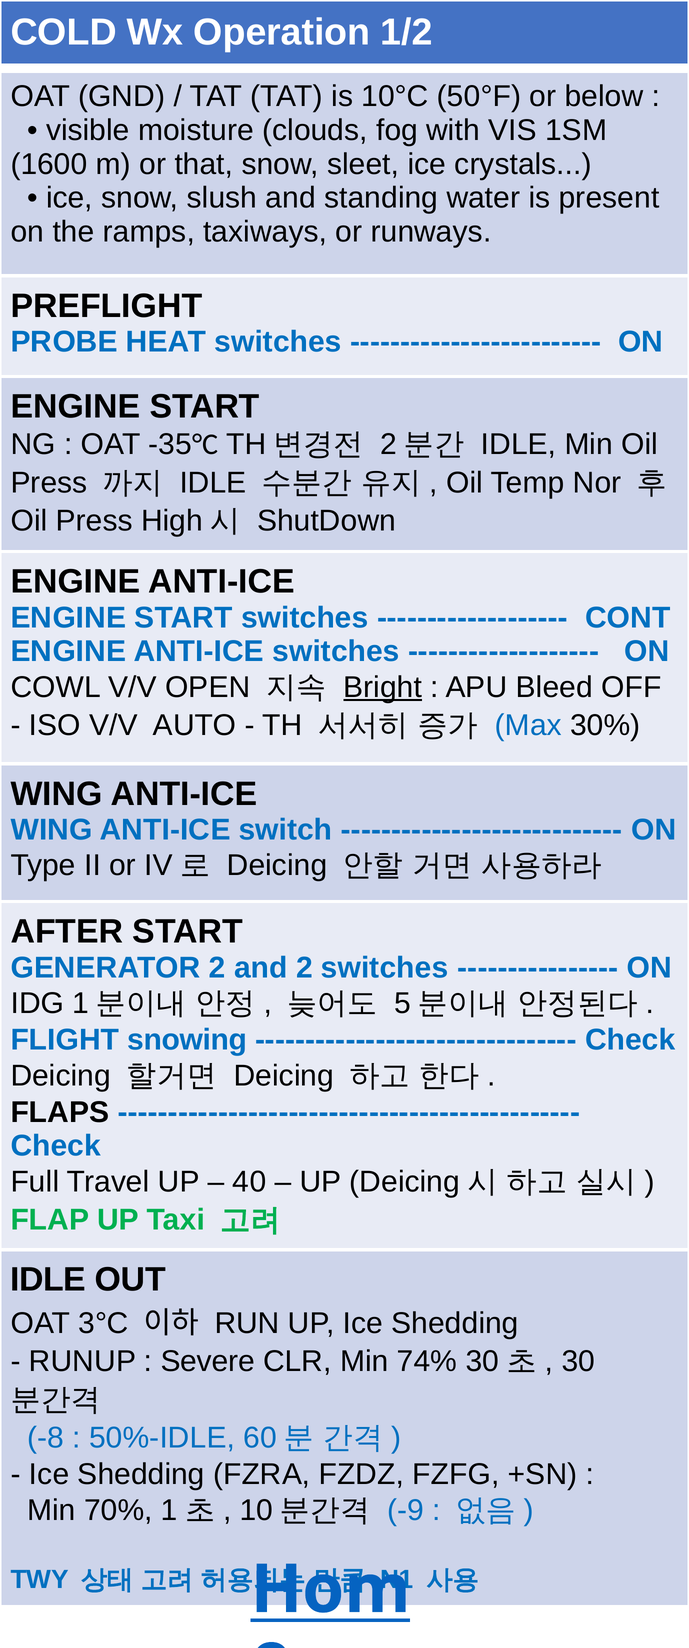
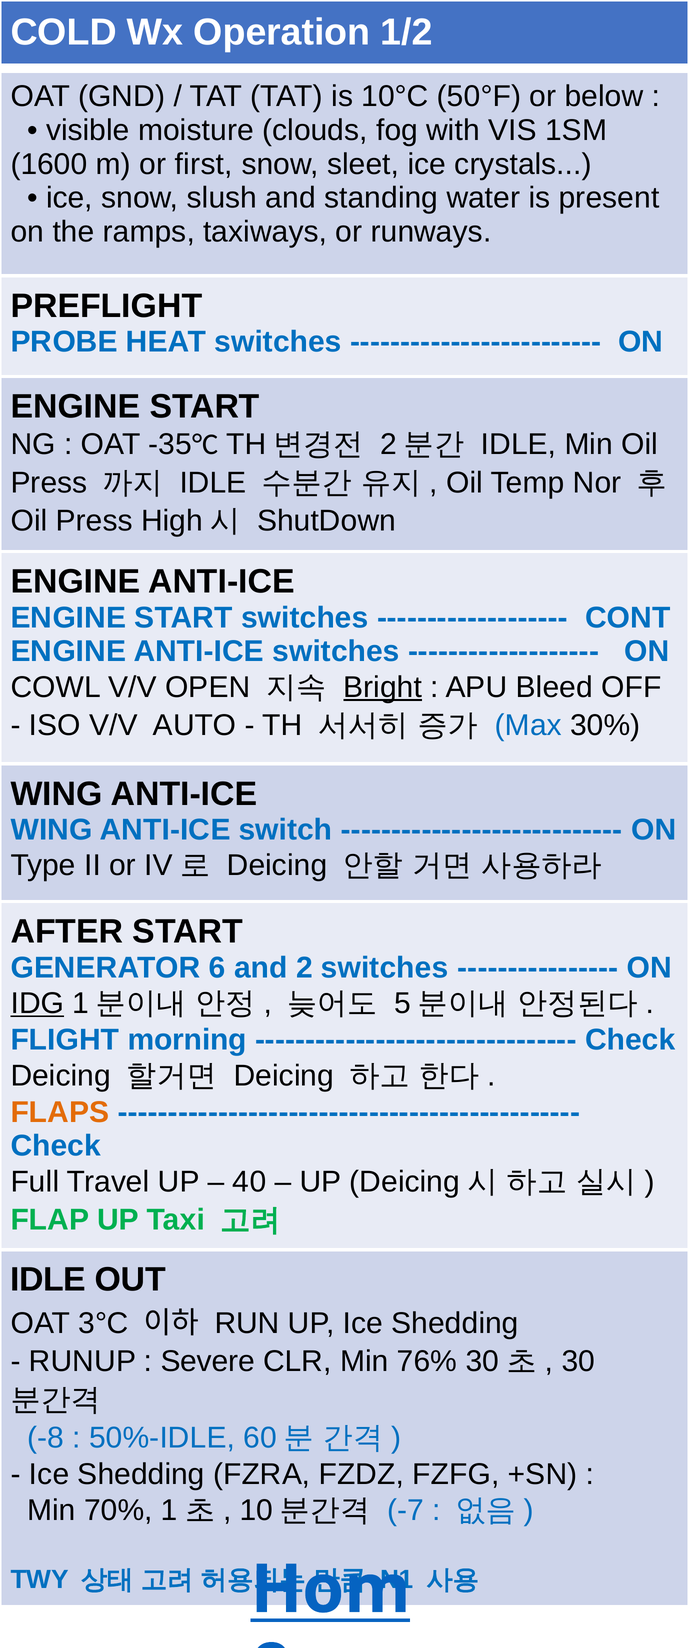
that: that -> first
GENERATOR 2: 2 -> 6
IDG underline: none -> present
snowing: snowing -> morning
FLAPS colour: black -> orange
74%: 74% -> 76%
-9: -9 -> -7
